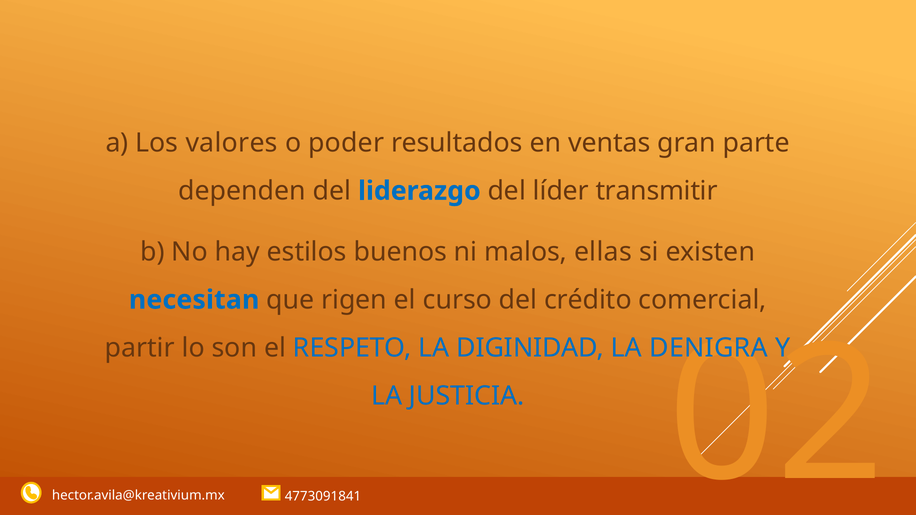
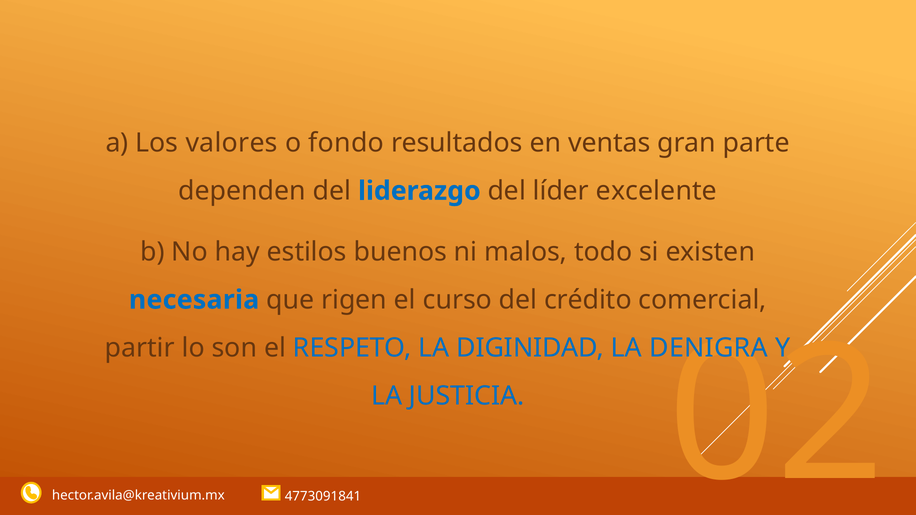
poder: poder -> fondo
transmitir: transmitir -> excelente
ellas: ellas -> todo
necesitan: necesitan -> necesaria
